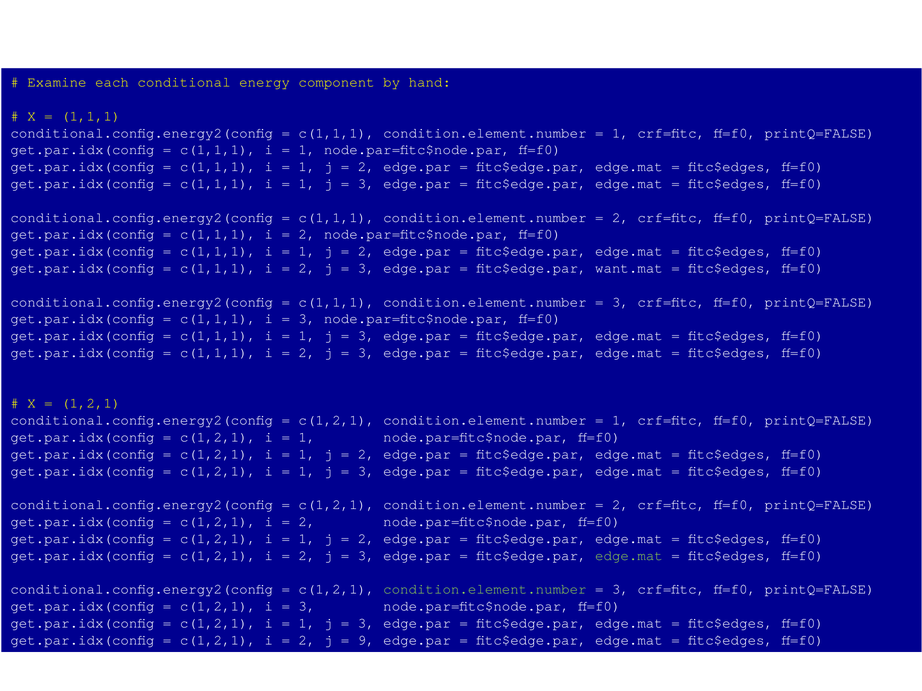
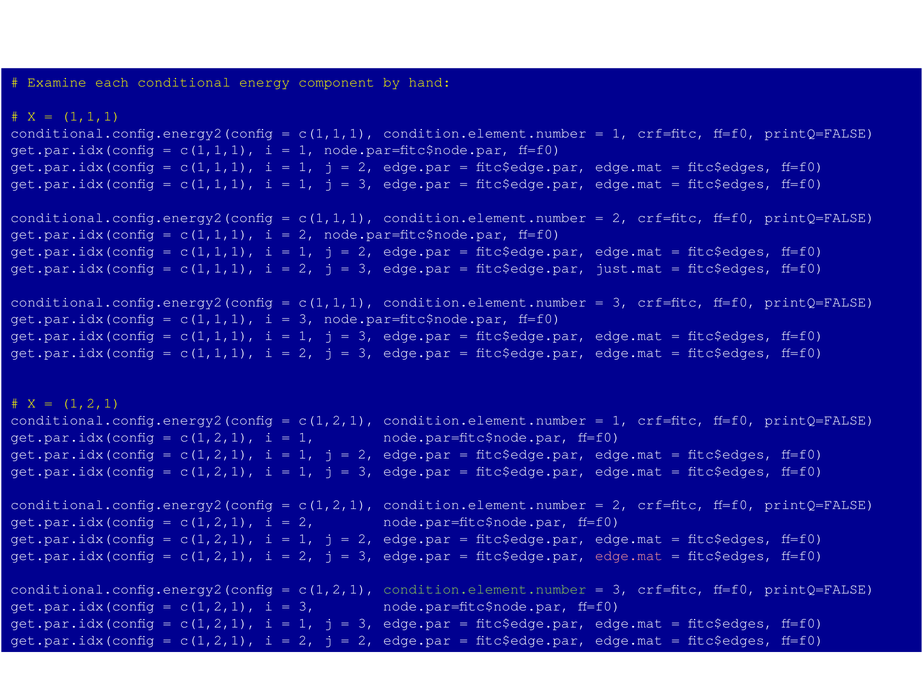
want.mat: want.mat -> just.mat
edge.mat at (629, 556) colour: light green -> pink
9 at (366, 640): 9 -> 2
